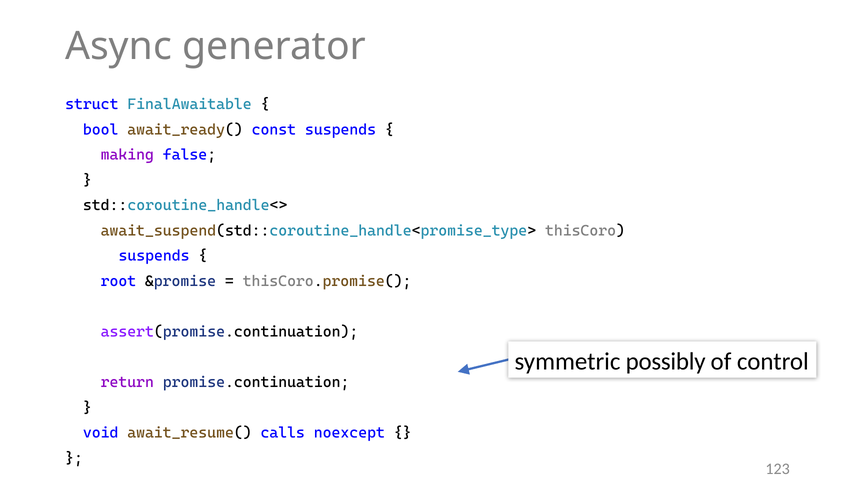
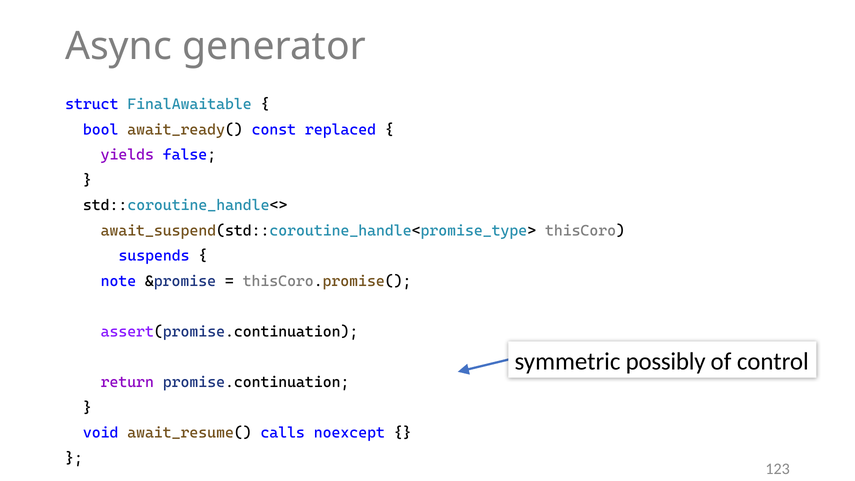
const suspends: suspends -> replaced
making: making -> yields
root: root -> note
